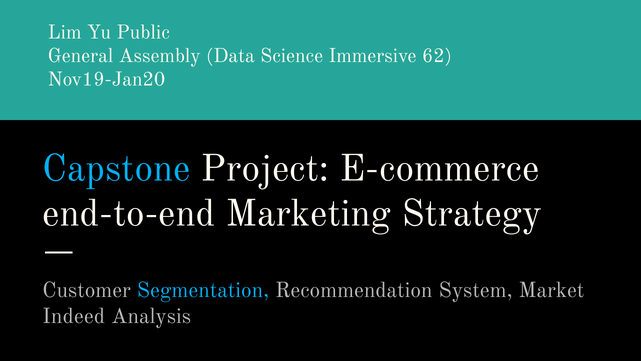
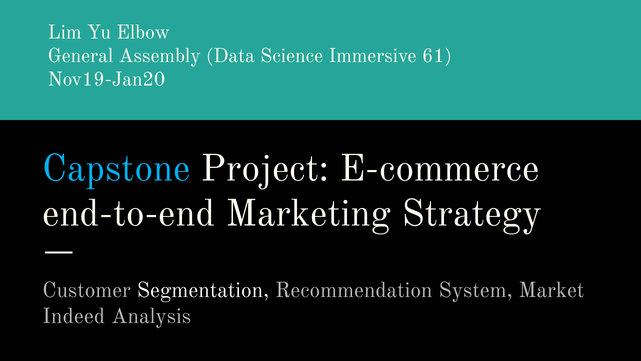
Public: Public -> Elbow
62: 62 -> 61
Segmentation colour: light blue -> white
